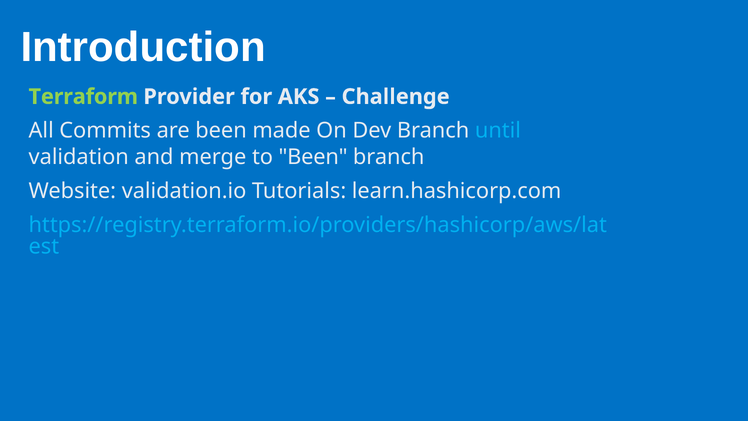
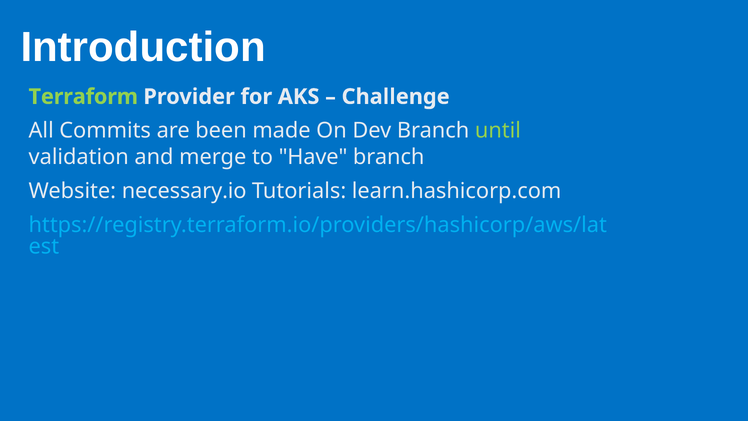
until colour: light blue -> light green
to Been: Been -> Have
validation.io: validation.io -> necessary.io
